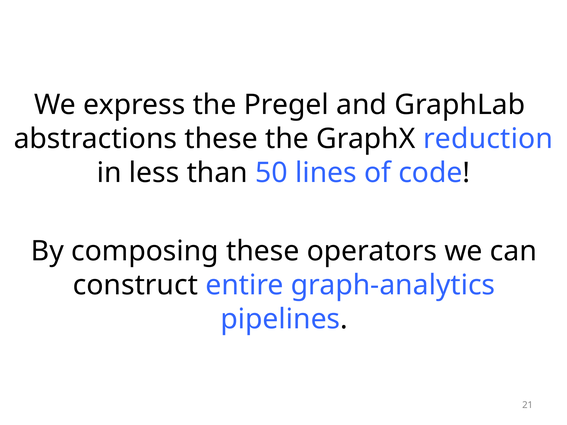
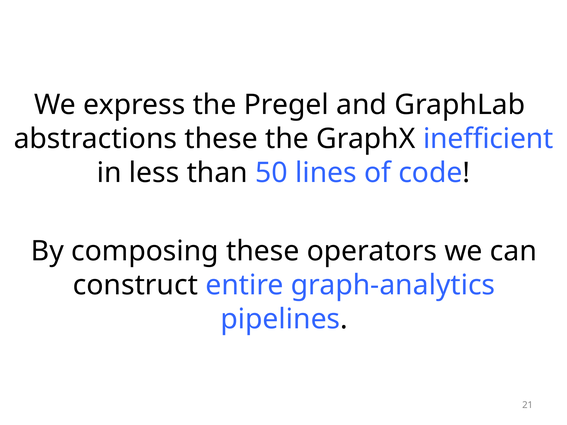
reduction: reduction -> inefficient
